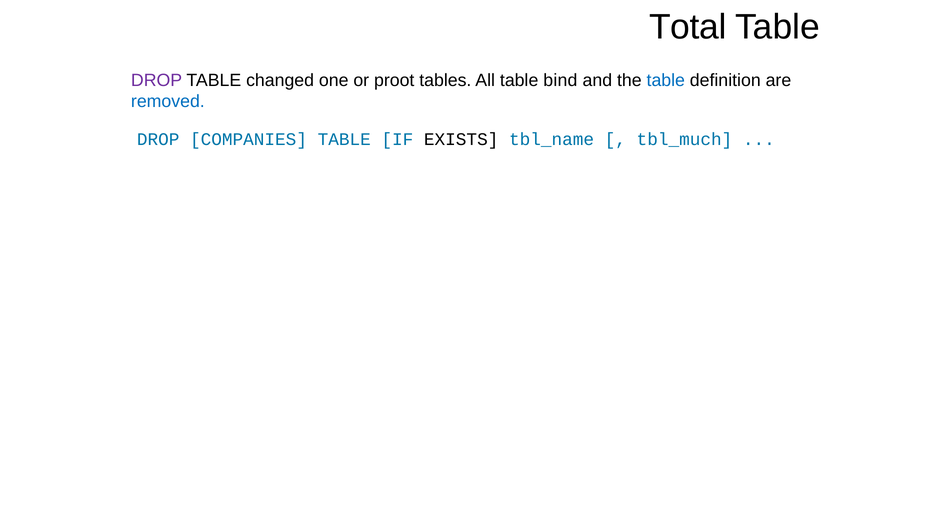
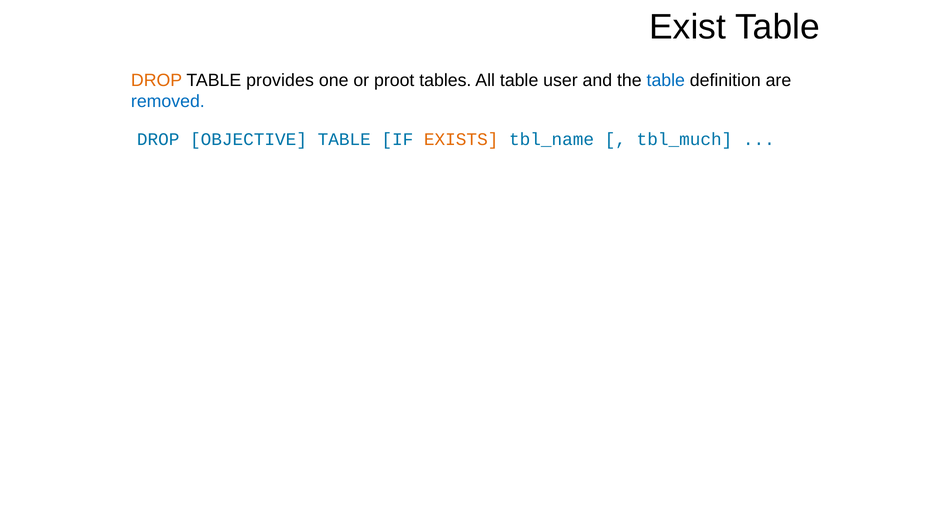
Total: Total -> Exist
DROP at (157, 80) colour: purple -> orange
changed: changed -> provides
bind: bind -> user
COMPANIES: COMPANIES -> OBJECTIVE
EXISTS colour: black -> orange
